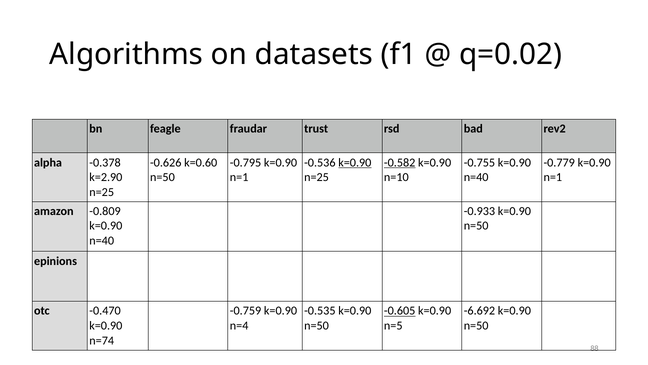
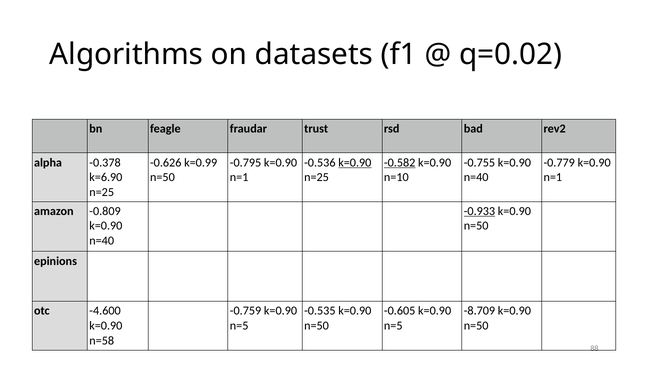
k=0.60: k=0.60 -> k=0.99
k=2.90: k=2.90 -> k=6.90
-0.933 underline: none -> present
-0.470: -0.470 -> -4.600
-0.605 underline: present -> none
-6.692: -6.692 -> -8.709
n=4 at (239, 325): n=4 -> n=5
n=74: n=74 -> n=58
